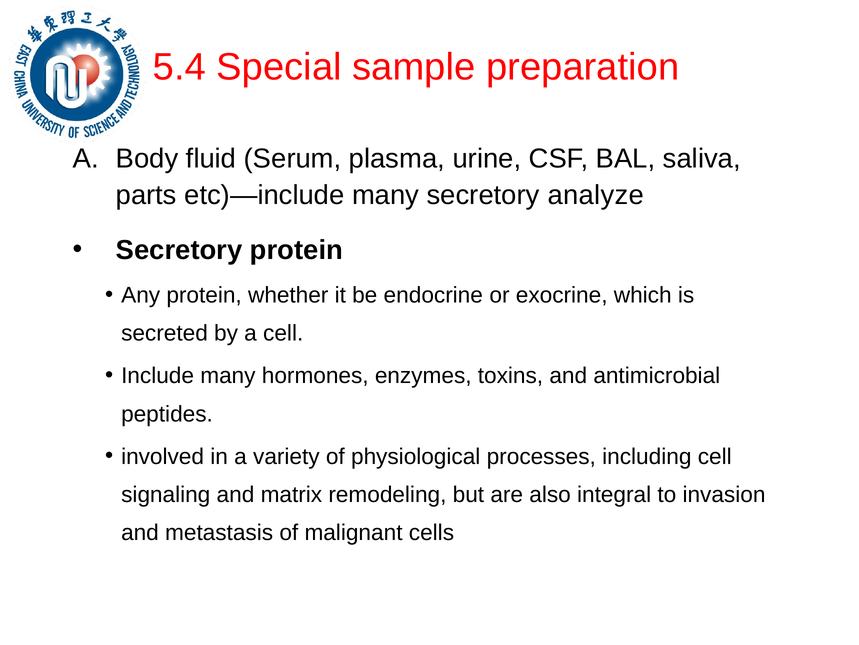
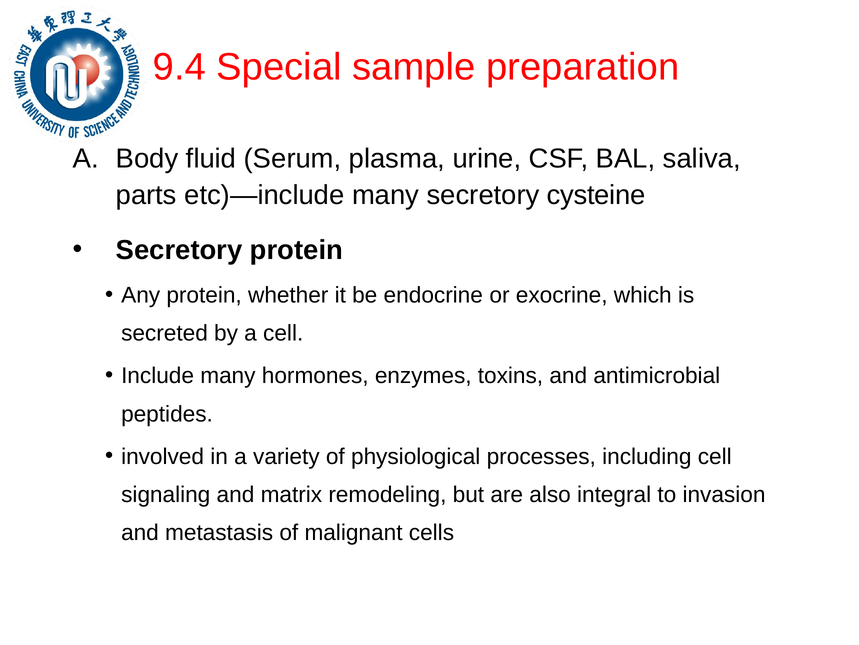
5.4: 5.4 -> 9.4
analyze: analyze -> cysteine
